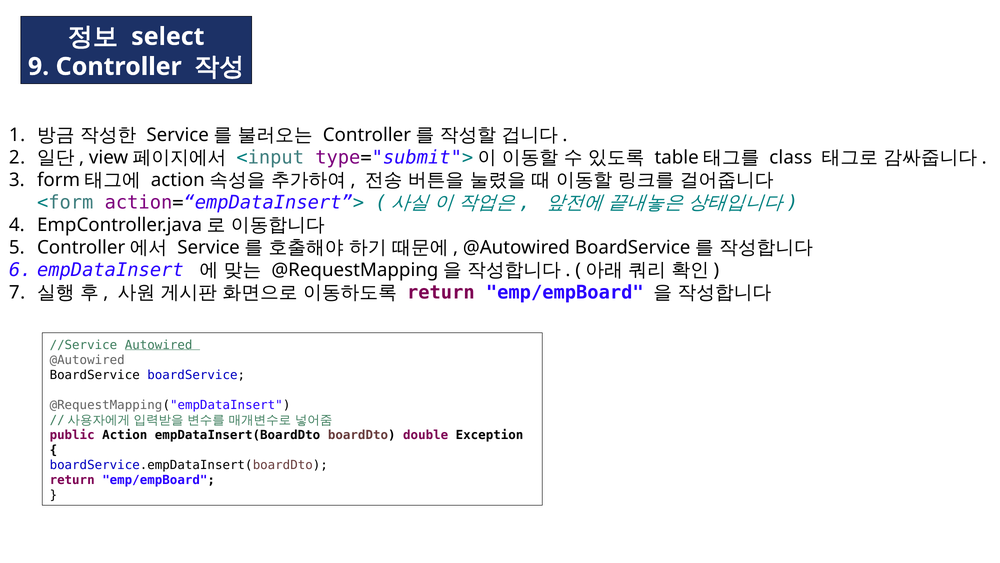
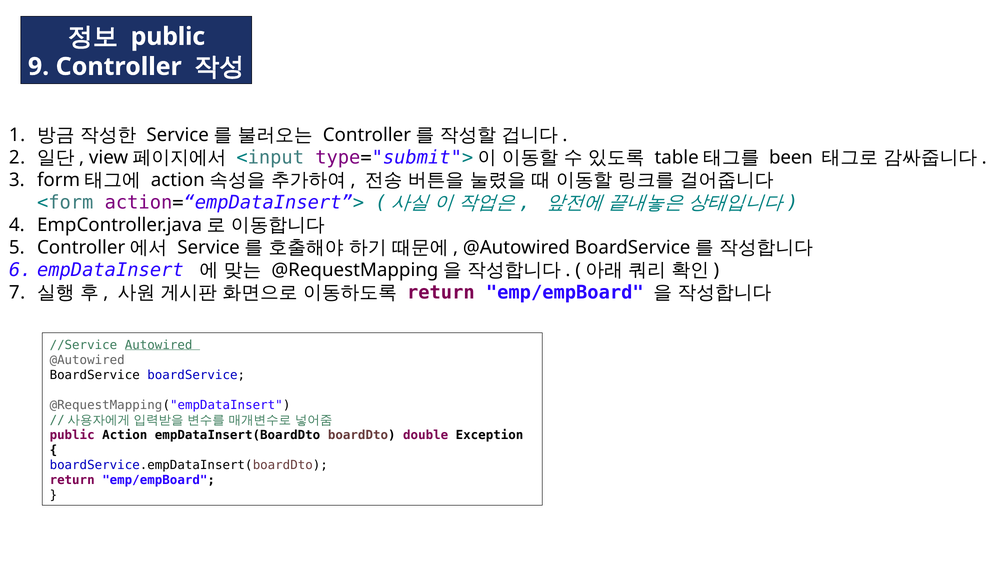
select at (168, 37): select -> public
class: class -> been
